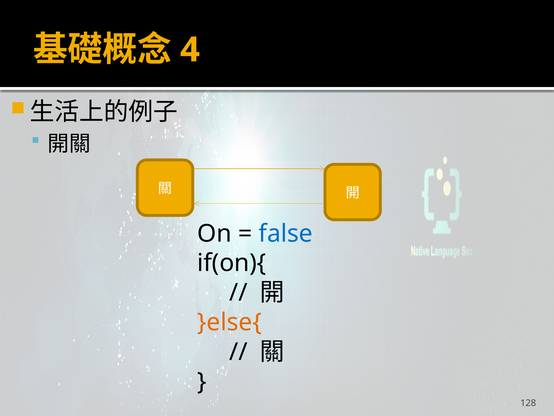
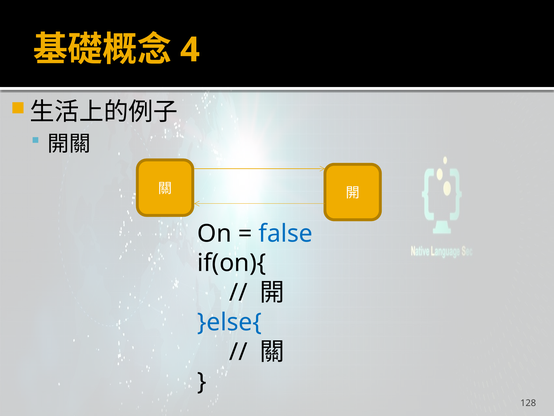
}else{ colour: orange -> blue
